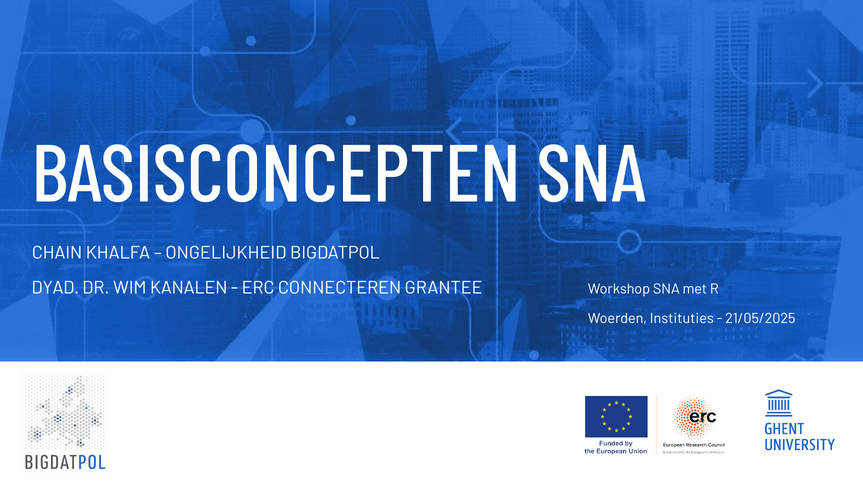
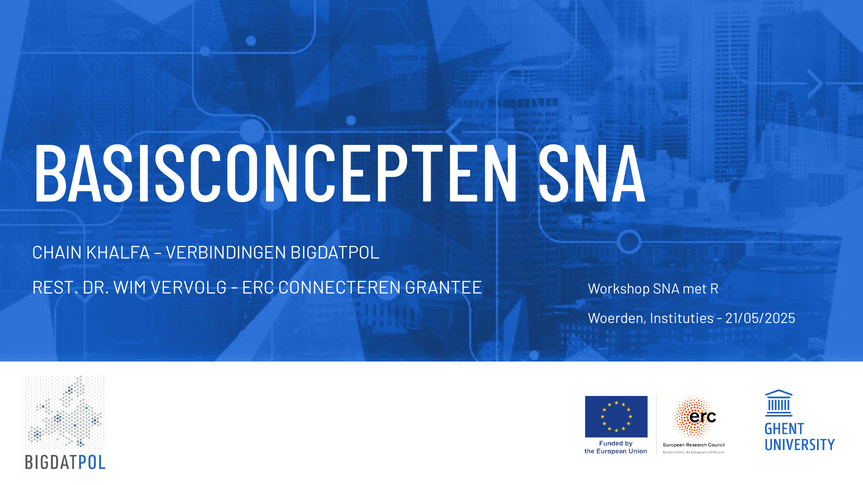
ONGELIJKHEID: ONGELIJKHEID -> VERBINDINGEN
DYAD: DYAD -> REST
KANALEN: KANALEN -> VERVOLG
